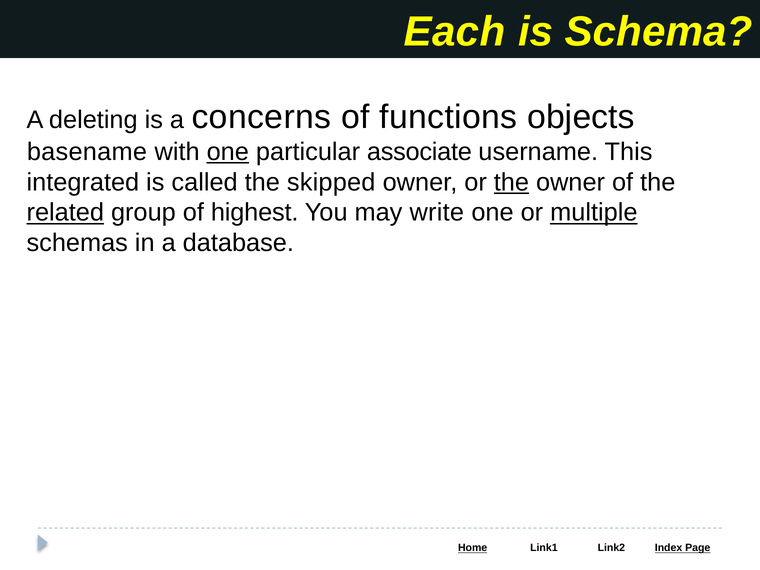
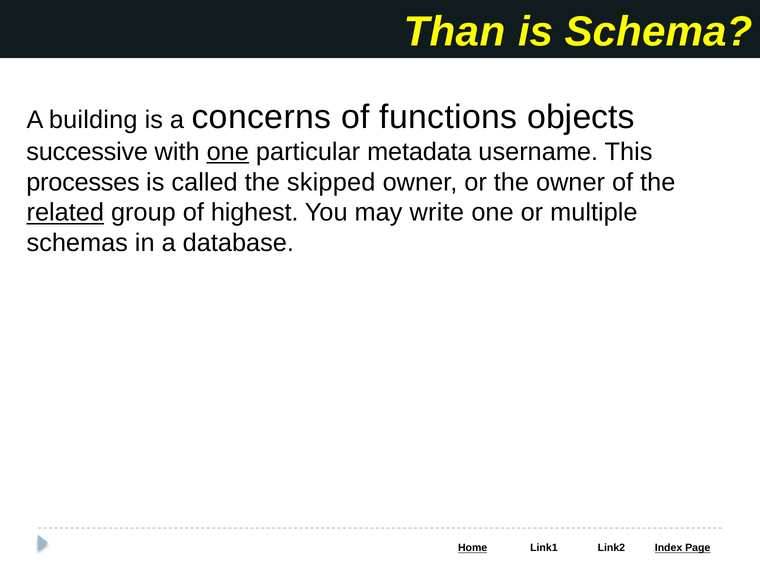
Each: Each -> Than
deleting: deleting -> building
basename: basename -> successive
associate: associate -> metadata
integrated: integrated -> processes
the at (511, 182) underline: present -> none
multiple underline: present -> none
